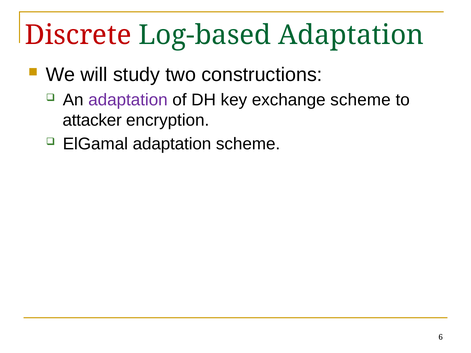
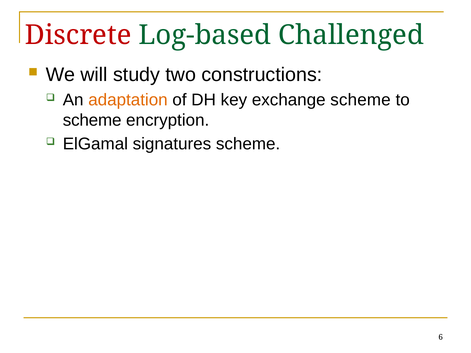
Log-based Adaptation: Adaptation -> Challenged
adaptation at (128, 100) colour: purple -> orange
attacker at (92, 120): attacker -> scheme
ElGamal adaptation: adaptation -> signatures
